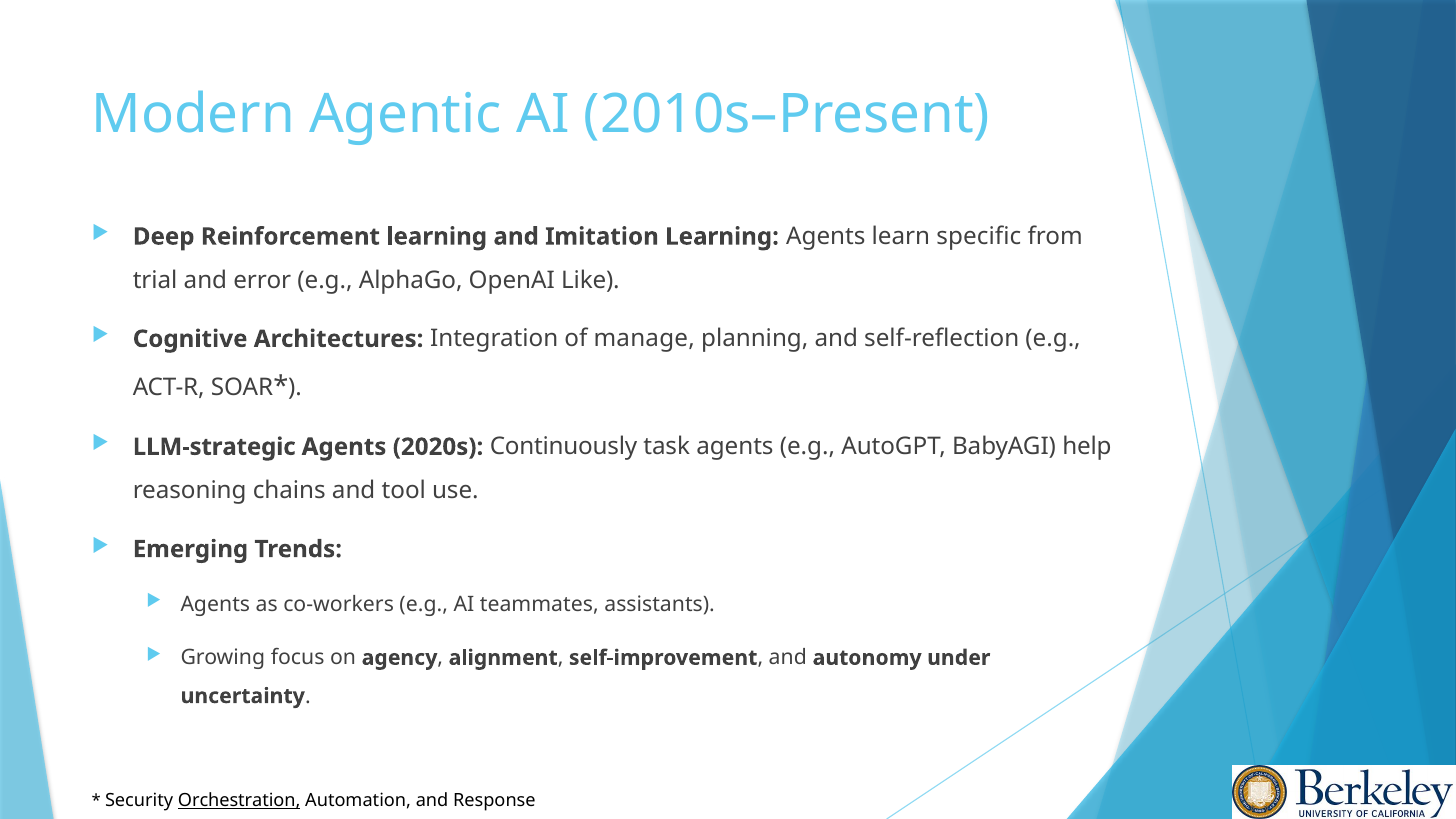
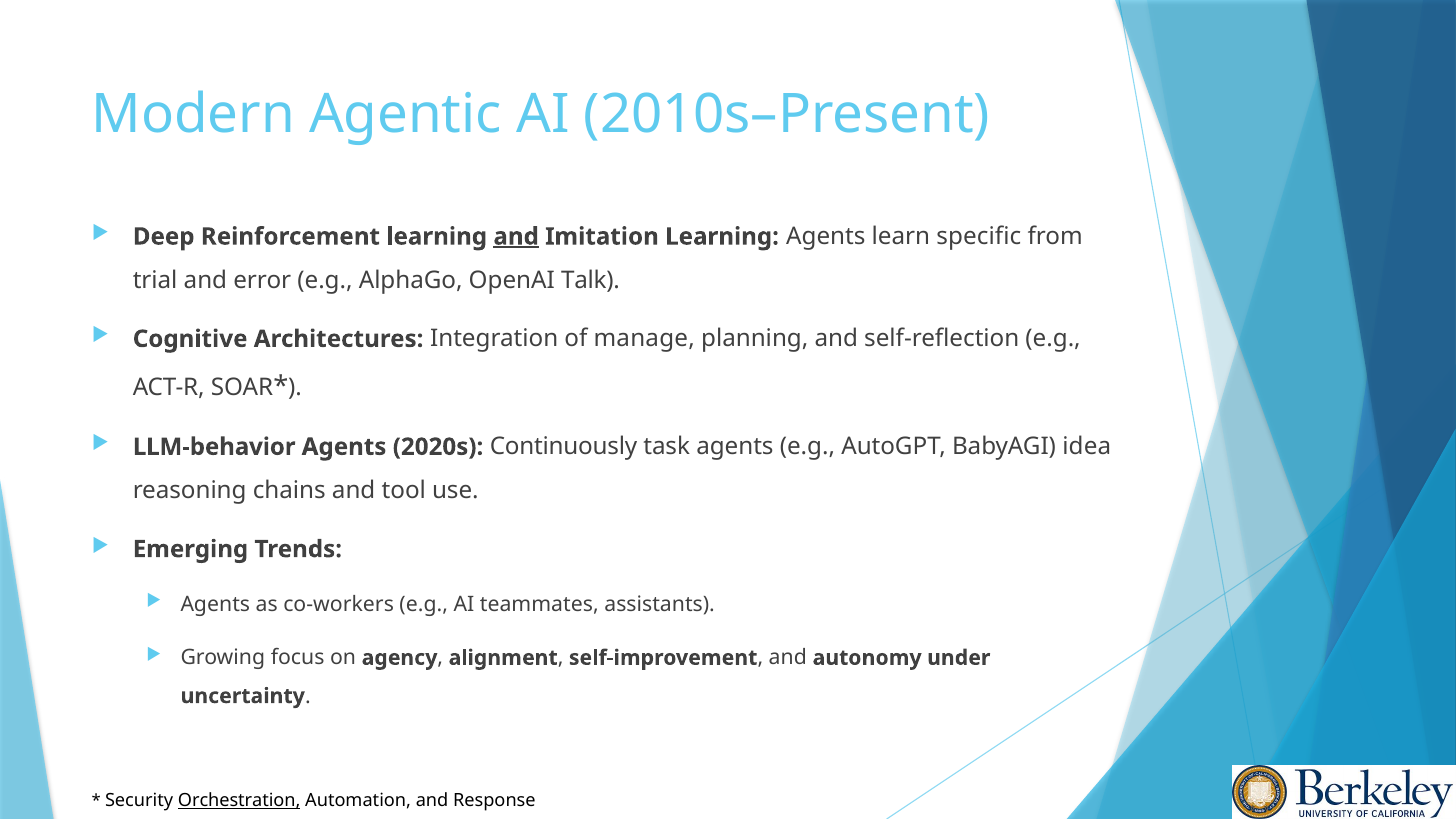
and at (516, 237) underline: none -> present
Like: Like -> Talk
LLM-strategic: LLM-strategic -> LLM-behavior
help: help -> idea
